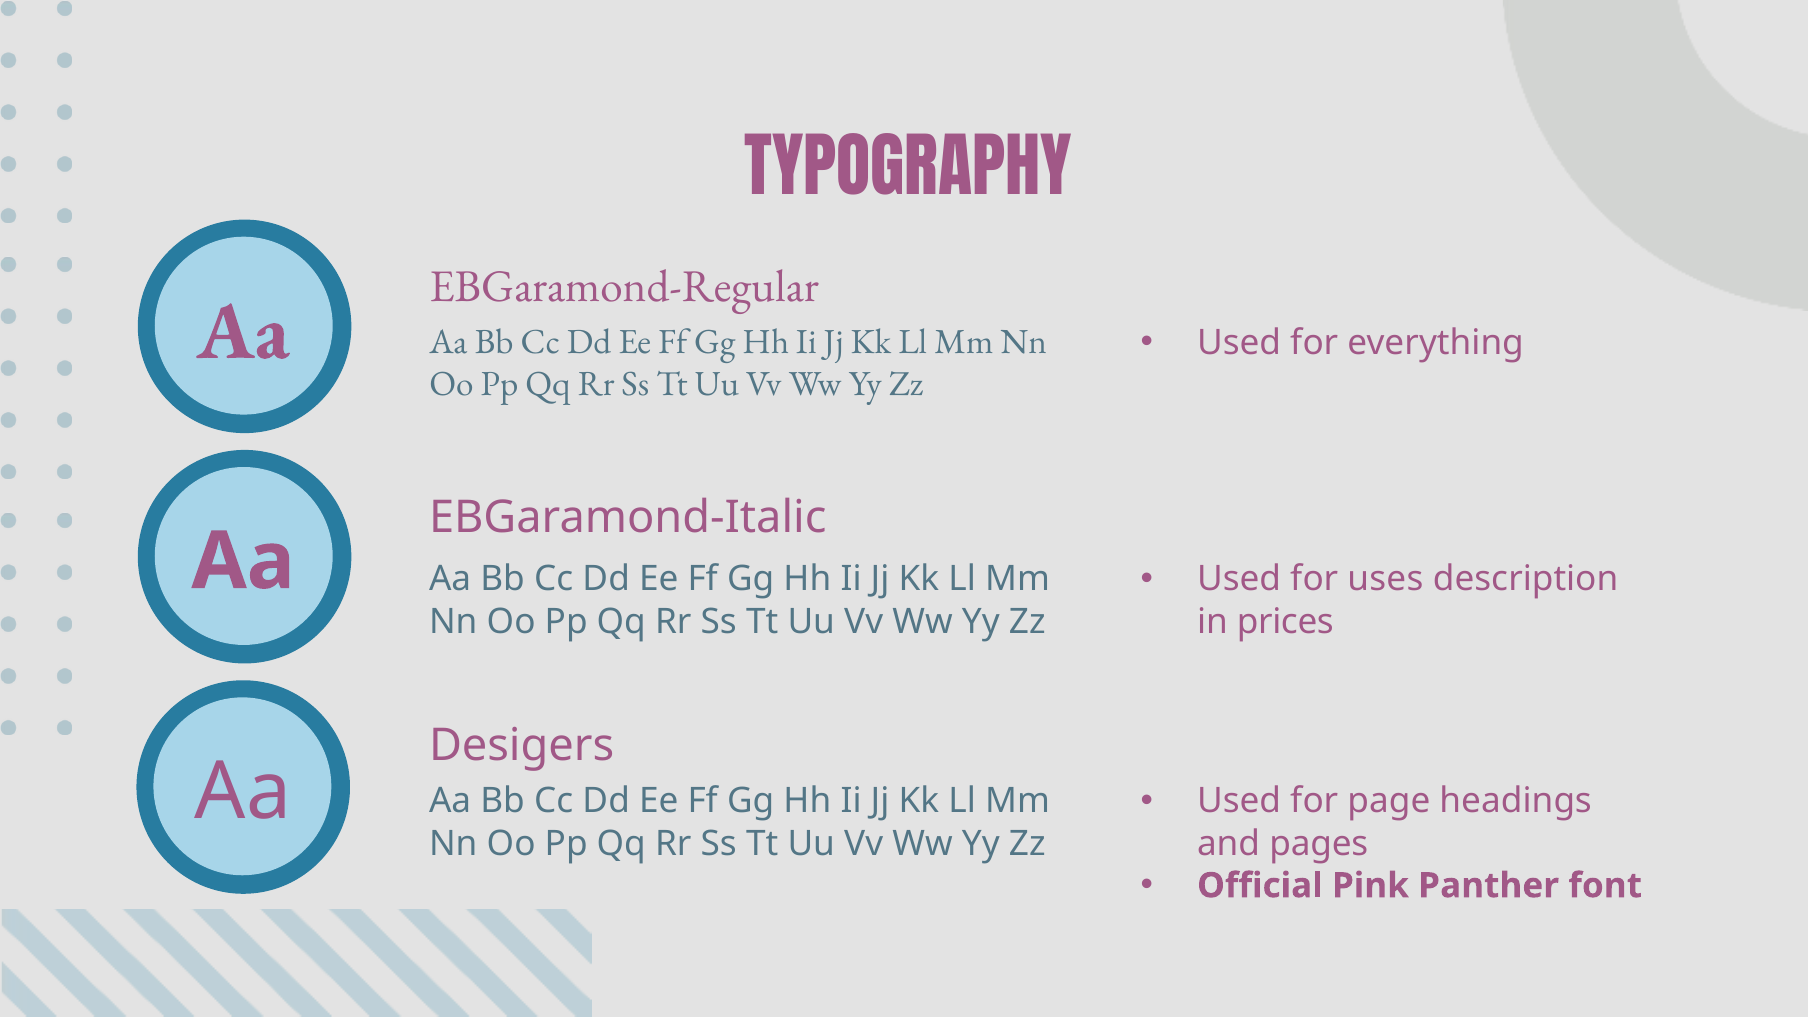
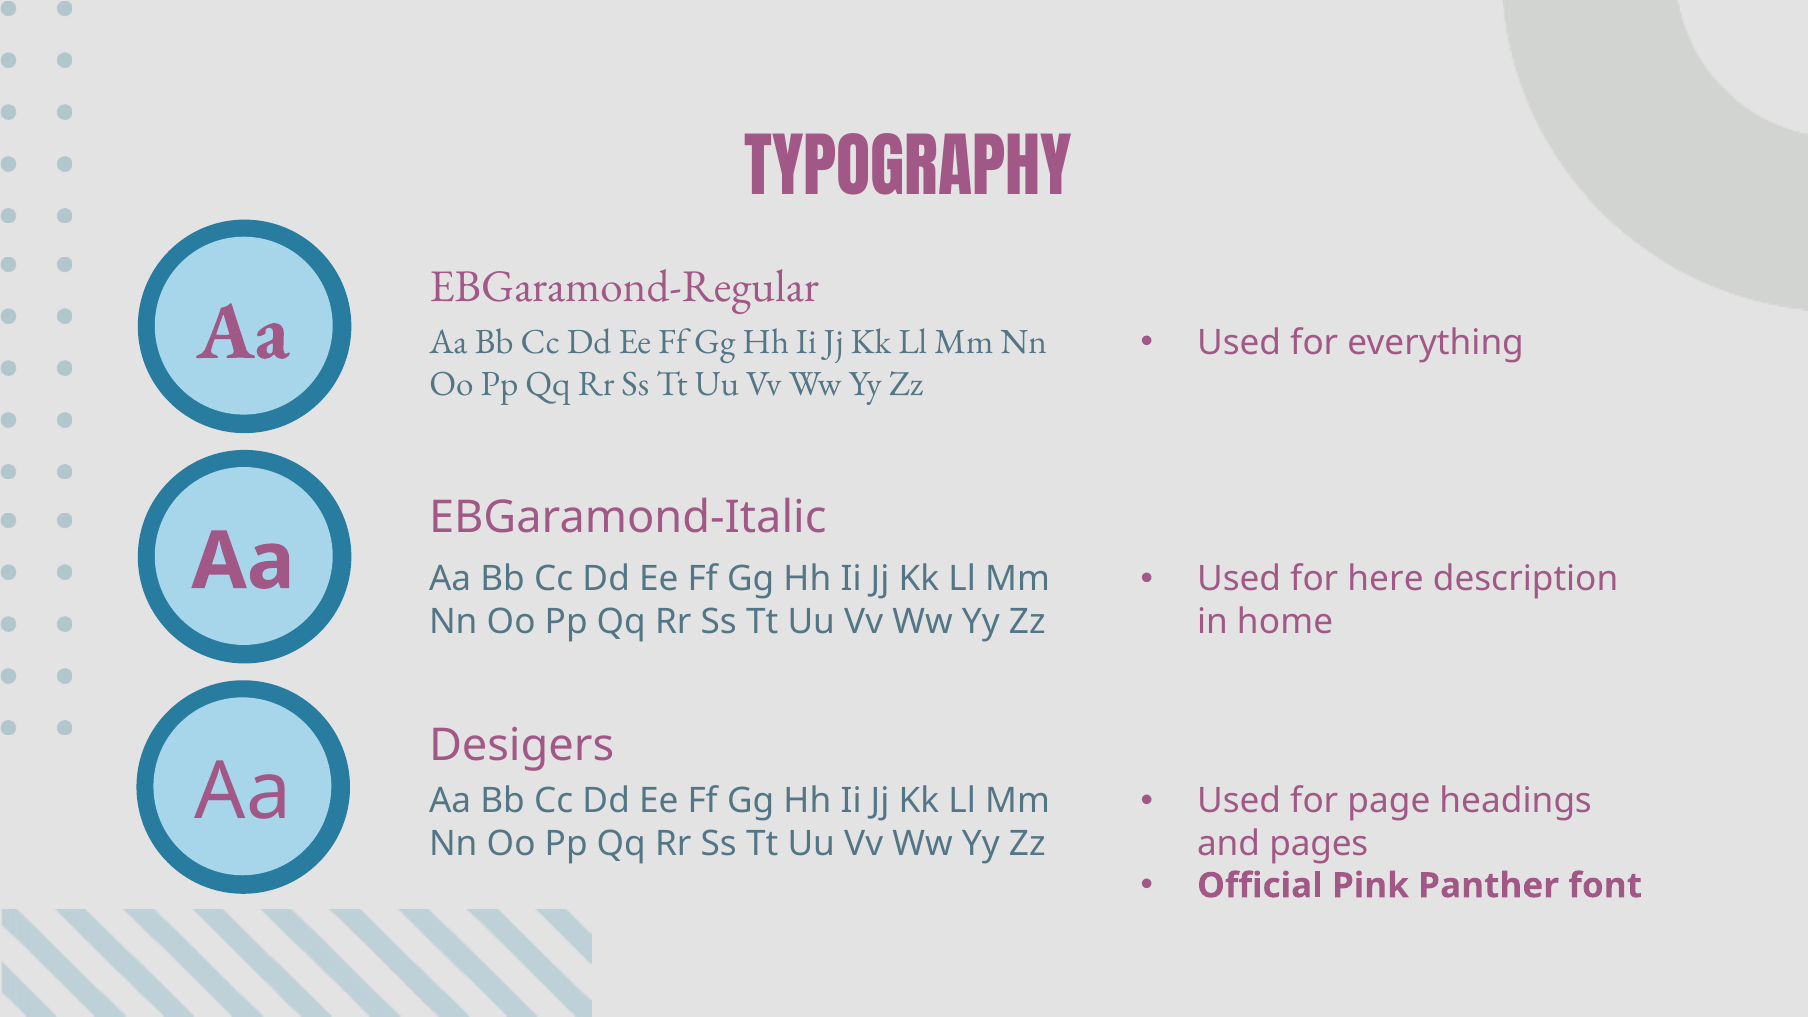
uses: uses -> here
prices: prices -> home
